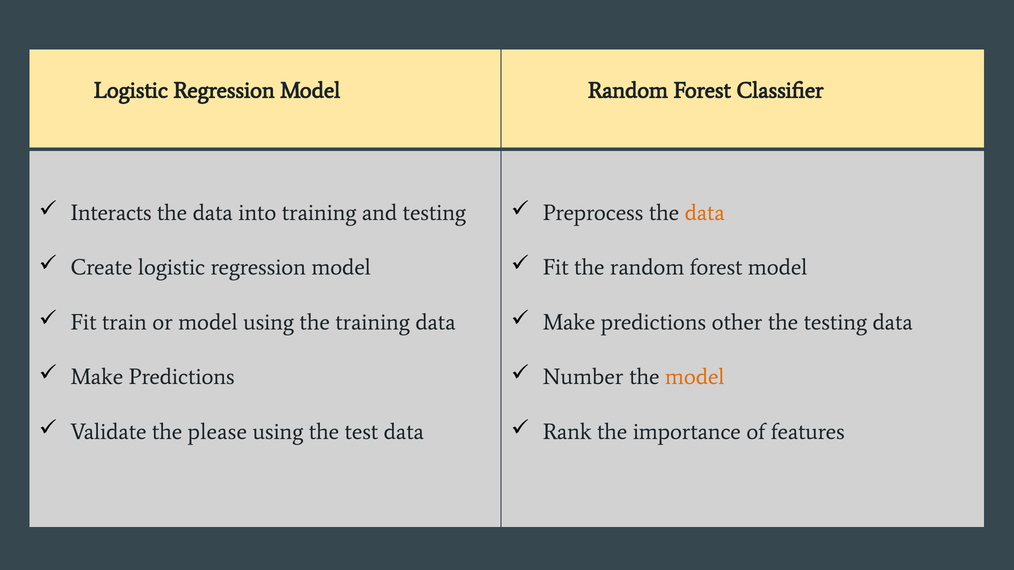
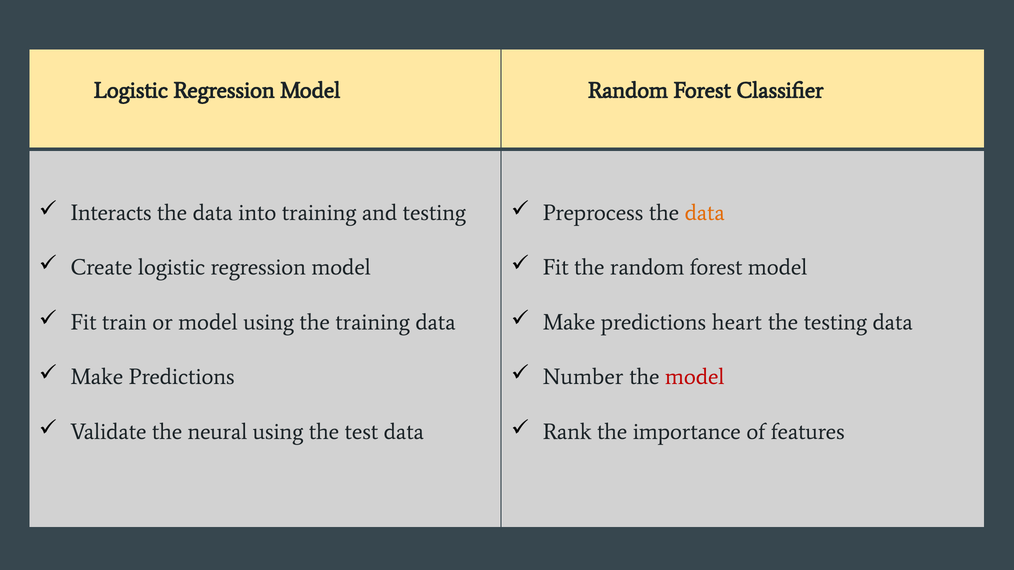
other: other -> heart
model at (695, 377) colour: orange -> red
please: please -> neural
